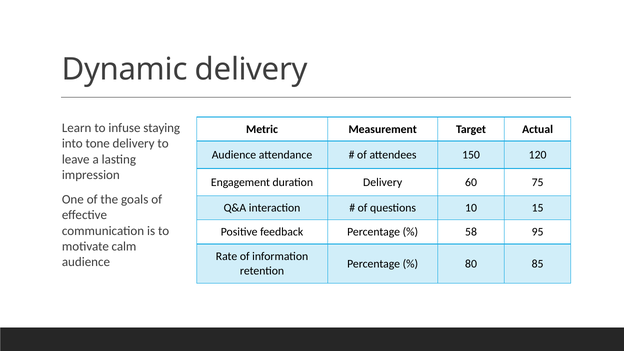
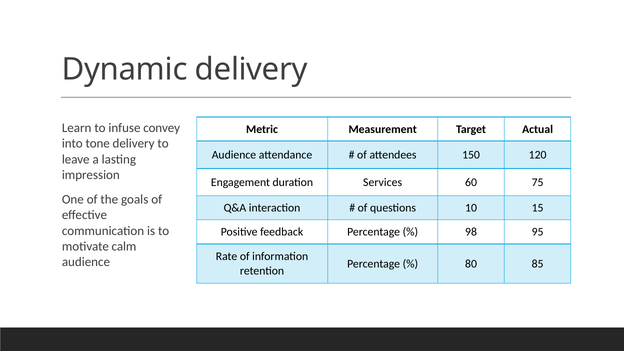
staying: staying -> convey
duration Delivery: Delivery -> Services
58: 58 -> 98
